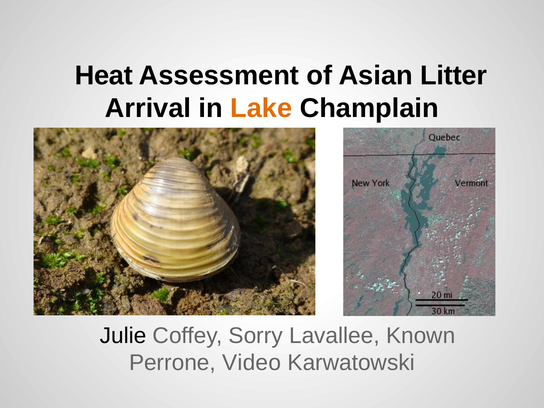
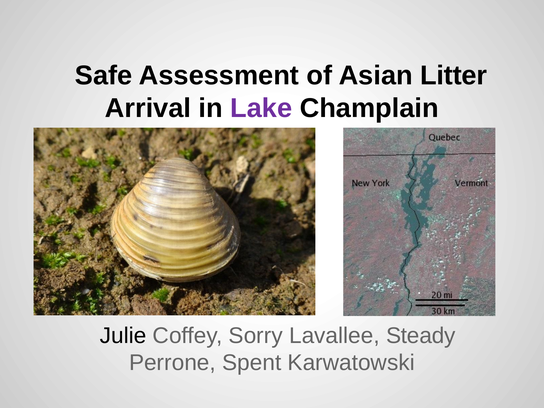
Heat: Heat -> Safe
Lake colour: orange -> purple
Known: Known -> Steady
Video: Video -> Spent
